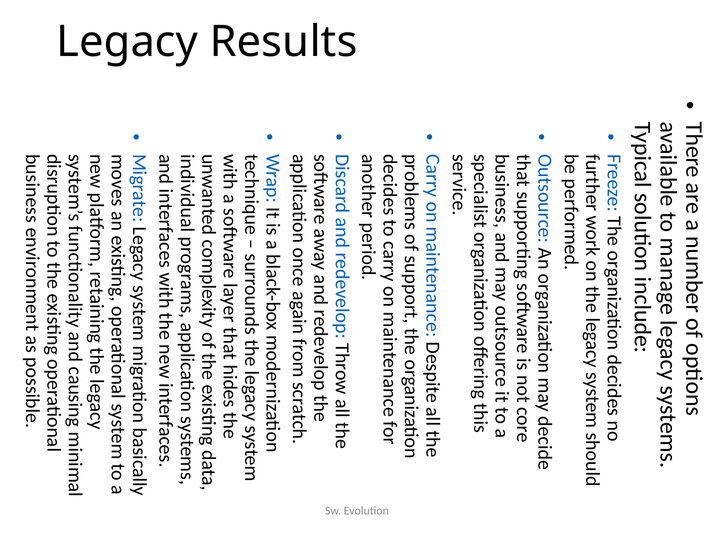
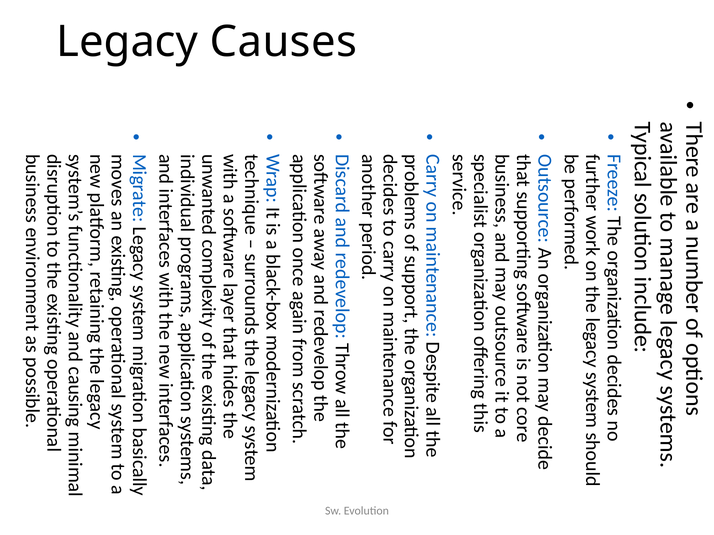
Results: Results -> Causes
